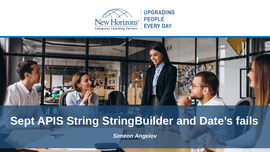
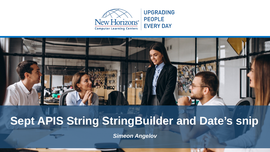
fails: fails -> snip
